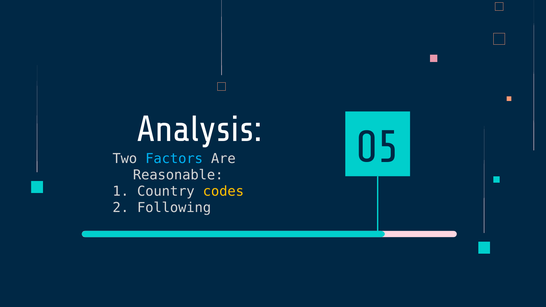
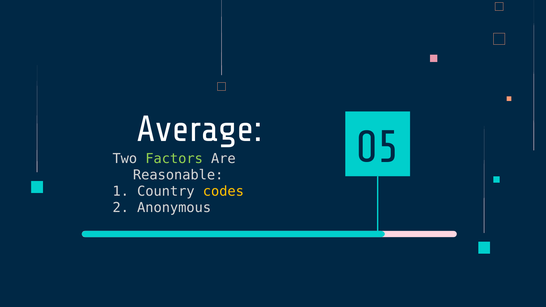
Analysis: Analysis -> Average
Factors colour: light blue -> light green
Following: Following -> Anonymous
